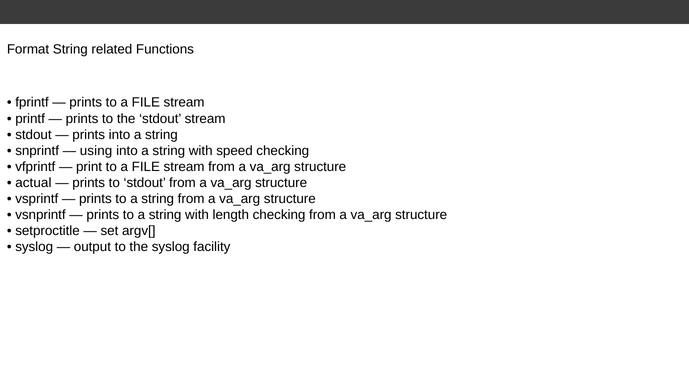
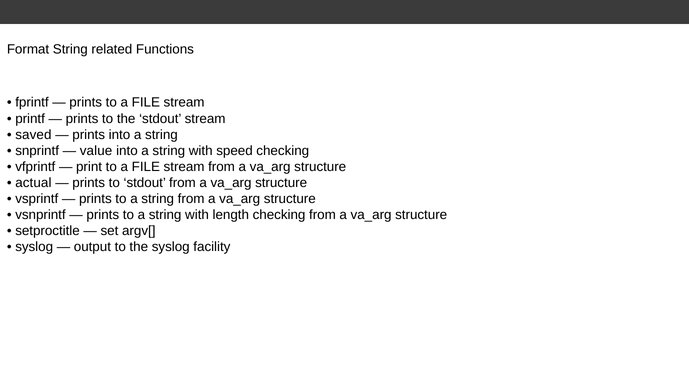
stdout at (33, 135): stdout -> saved
using: using -> value
